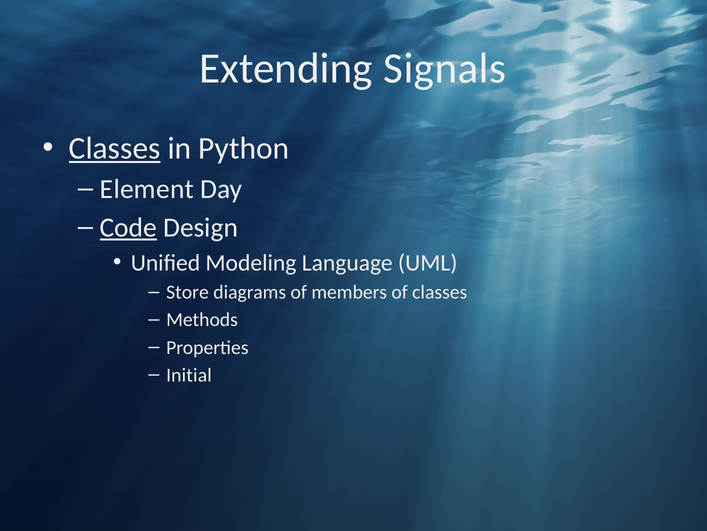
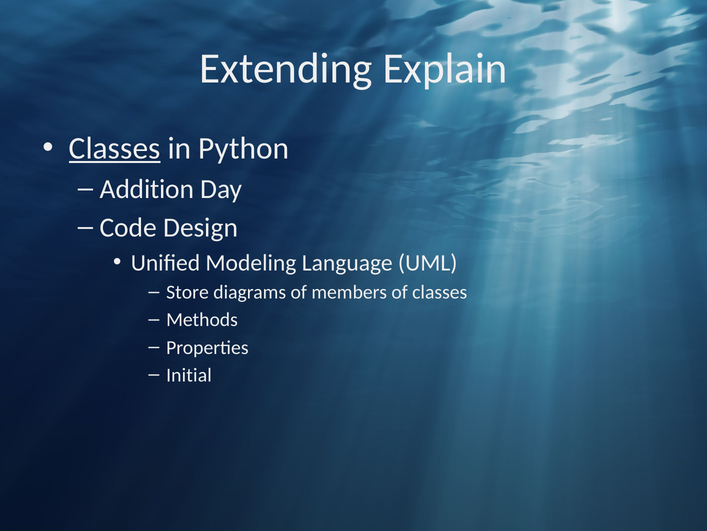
Signals: Signals -> Explain
Element: Element -> Addition
Code underline: present -> none
